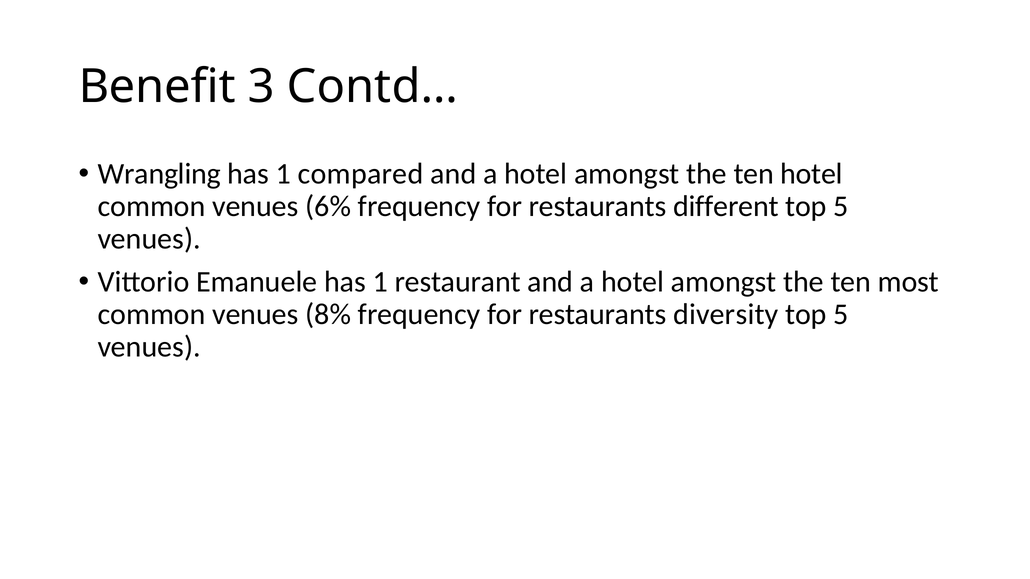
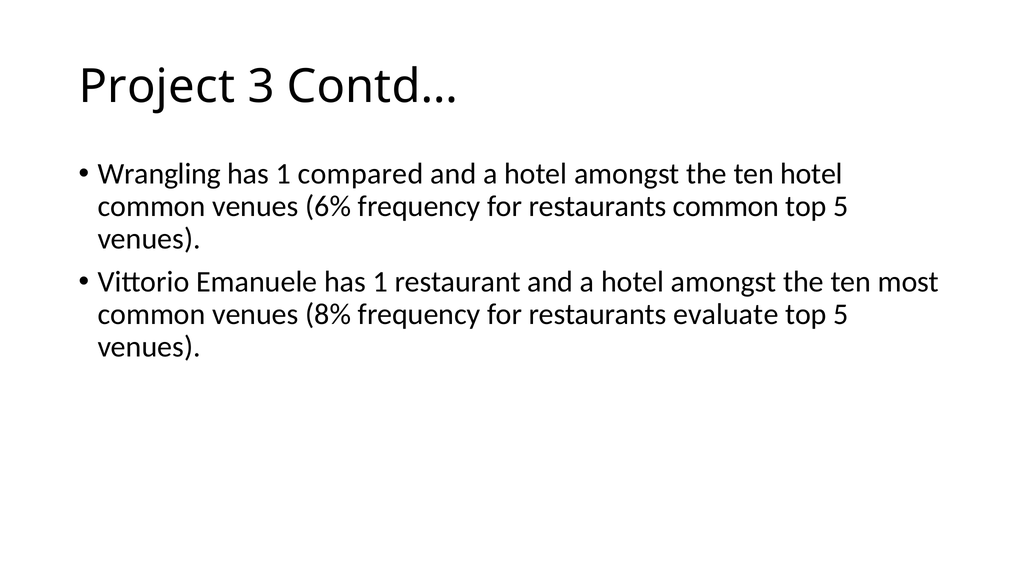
Benefit: Benefit -> Project
restaurants different: different -> common
diversity: diversity -> evaluate
